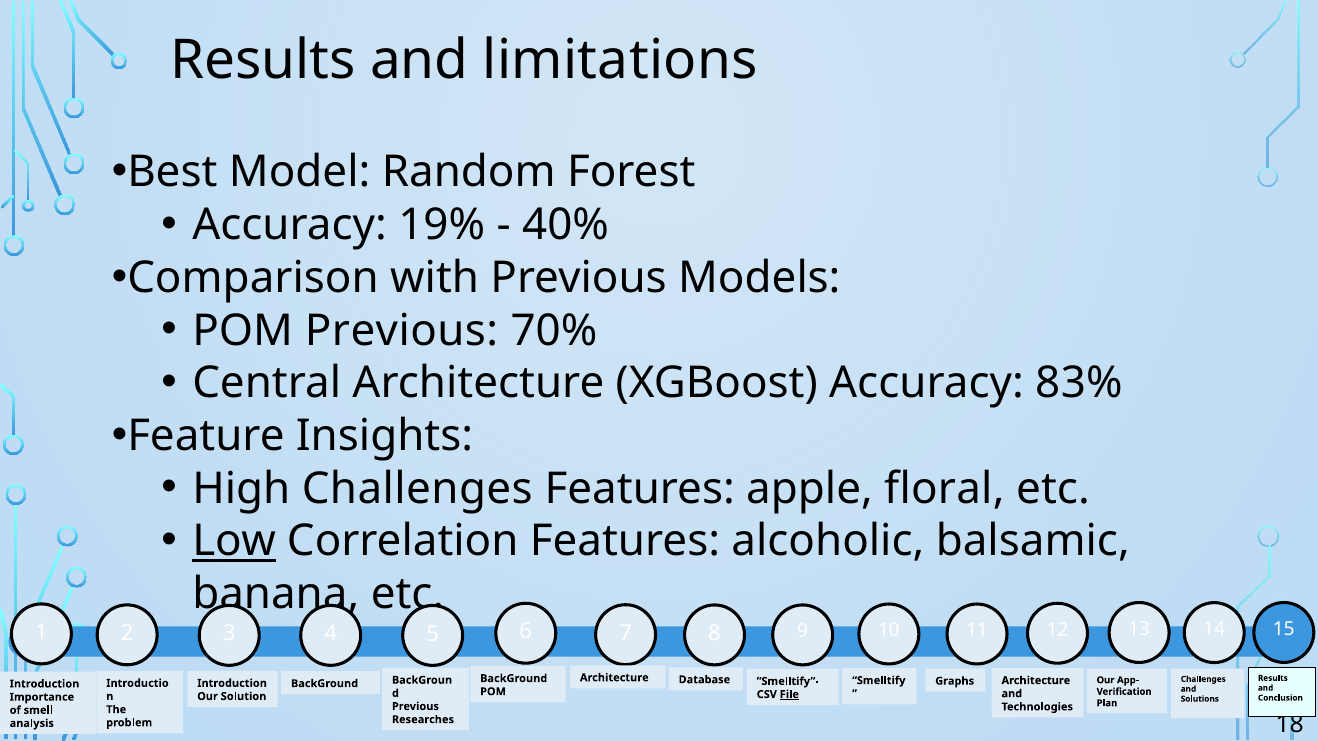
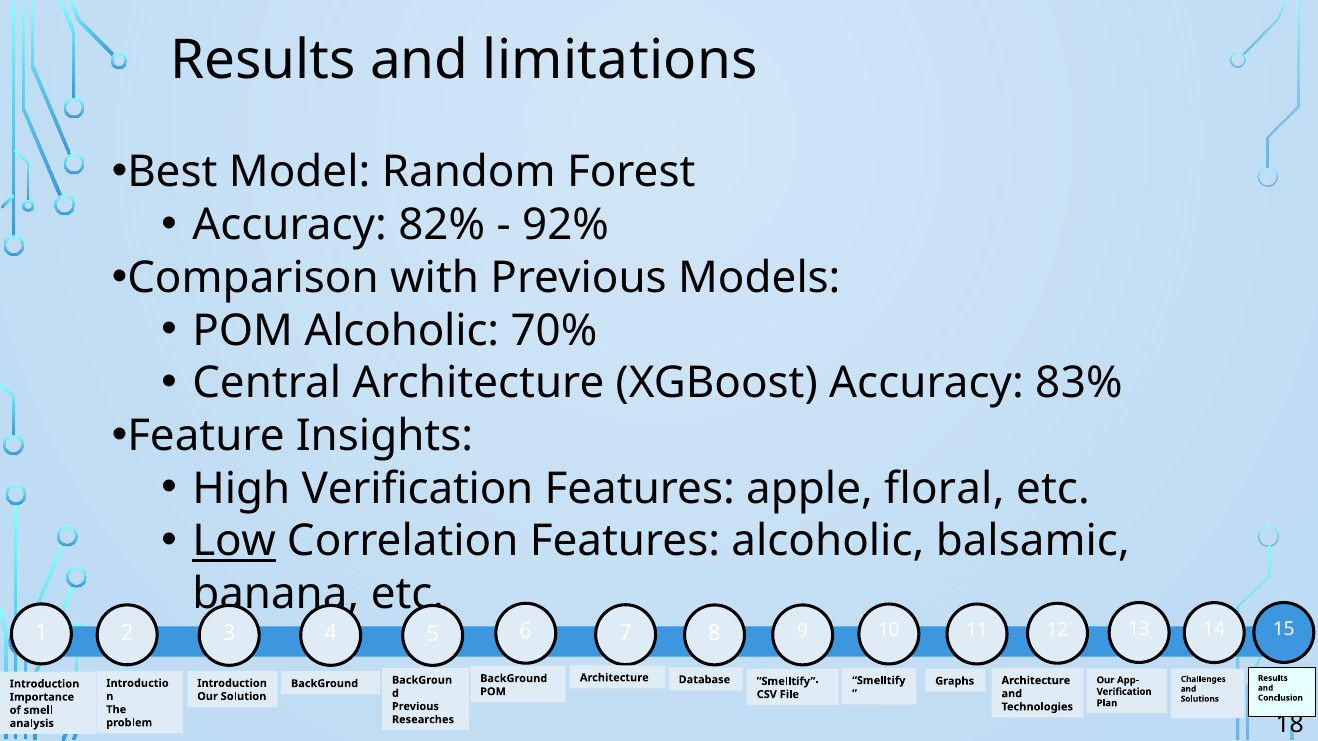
19%: 19% -> 82%
40%: 40% -> 92%
POM Previous: Previous -> Alcoholic
High Challenges: Challenges -> Verification
File underline: present -> none
